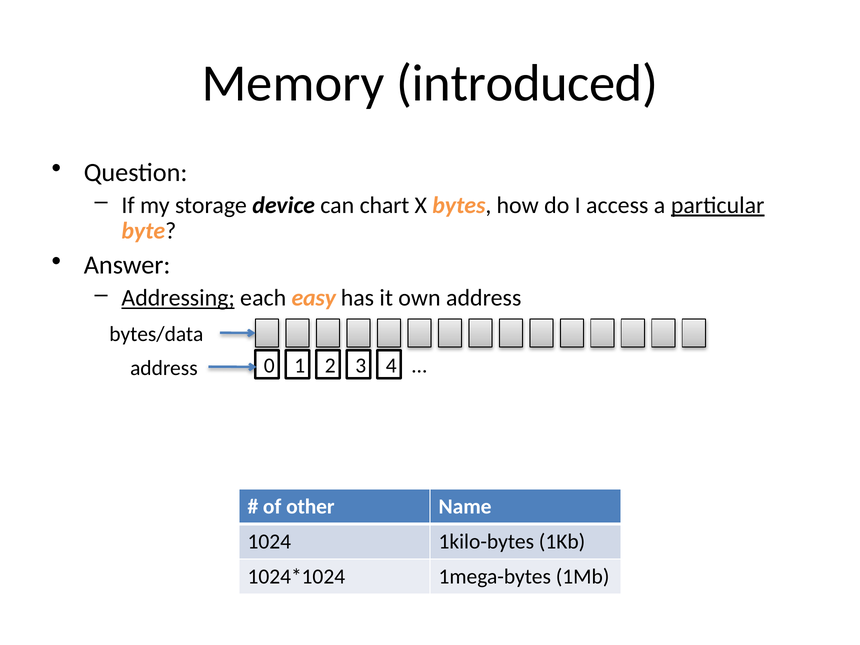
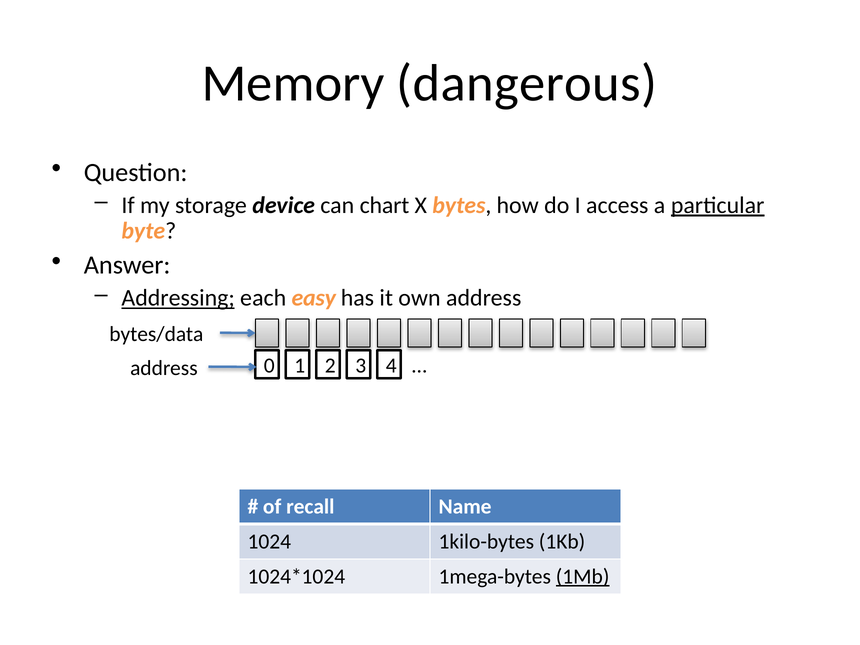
introduced: introduced -> dangerous
other: other -> recall
1Mb underline: none -> present
